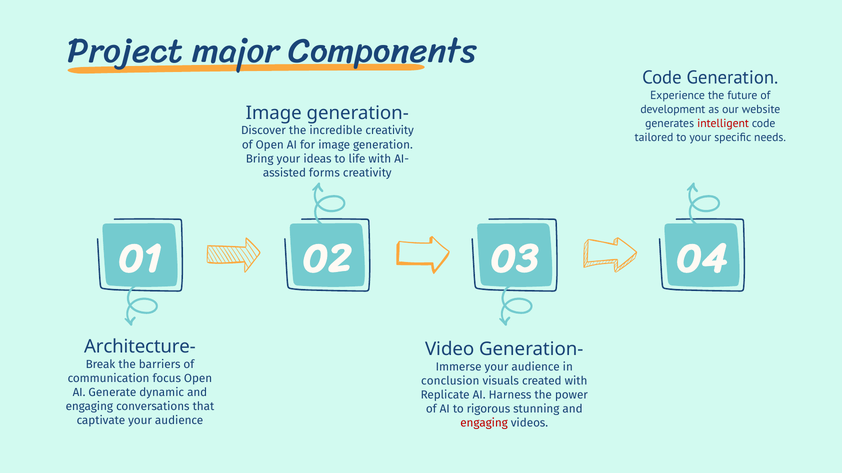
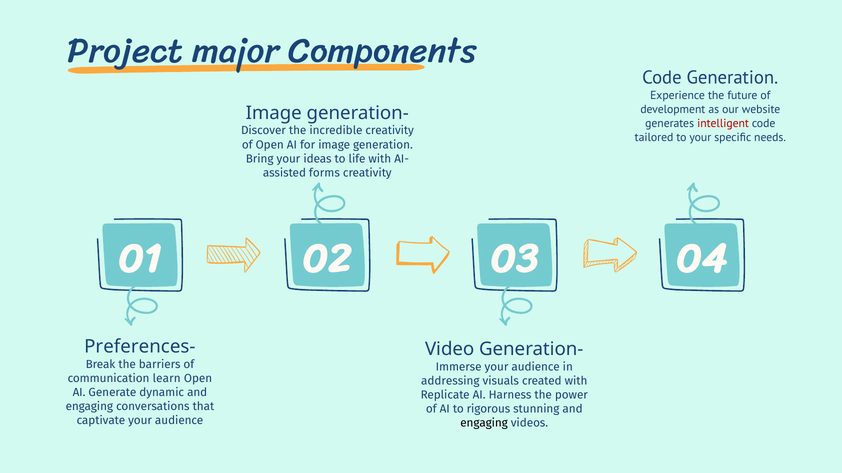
Architecture-: Architecture- -> Preferences-
focus: focus -> learn
conclusion: conclusion -> addressing
engaging at (484, 423) colour: red -> black
